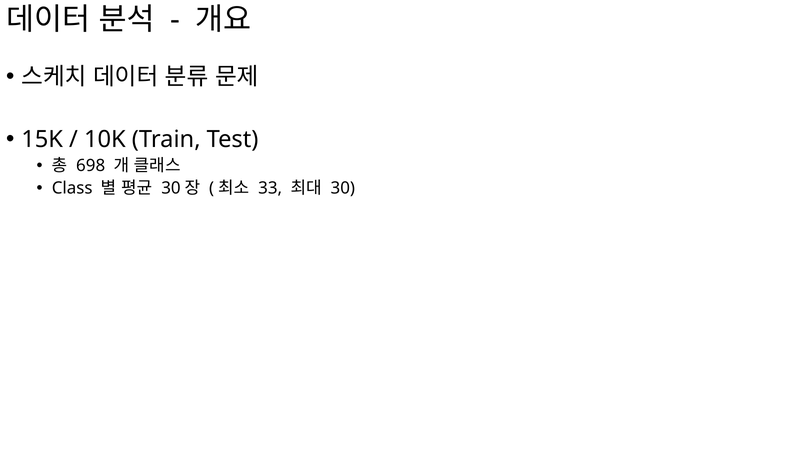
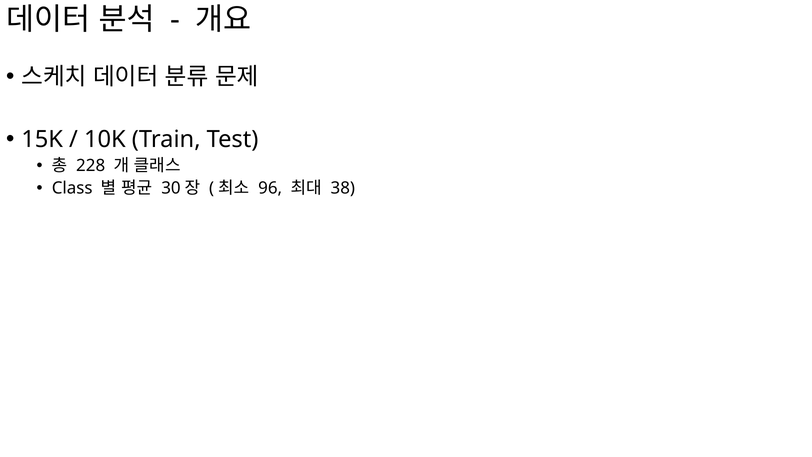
698: 698 -> 228
33: 33 -> 96
30 at (343, 188): 30 -> 38
